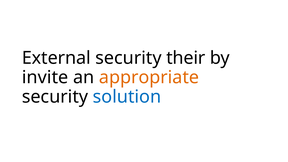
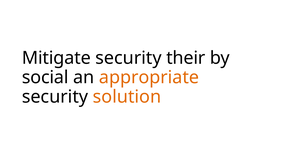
External: External -> Mitigate
invite: invite -> social
solution colour: blue -> orange
